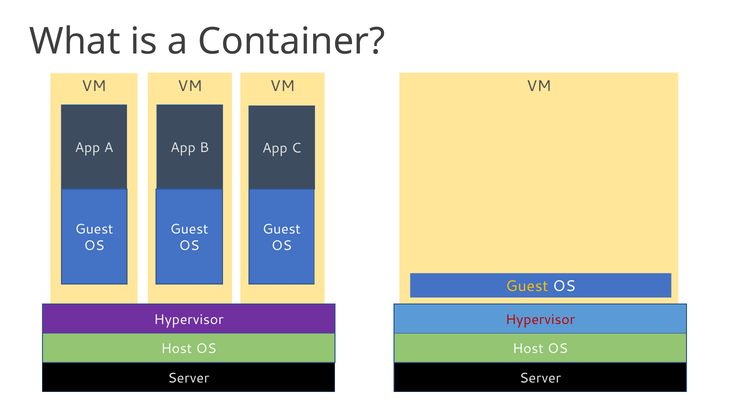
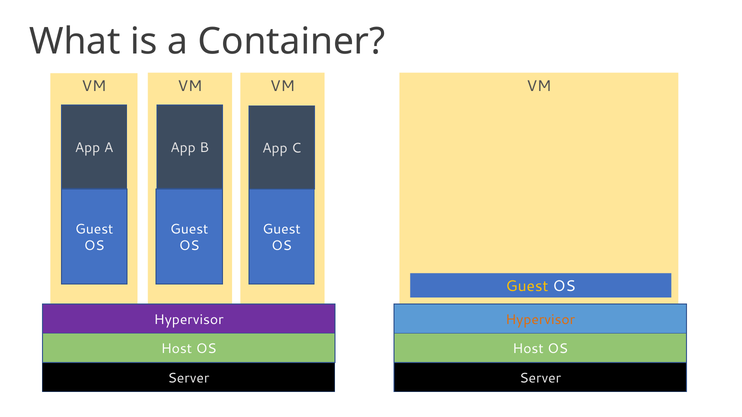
Hypervisor at (540, 320) colour: red -> orange
